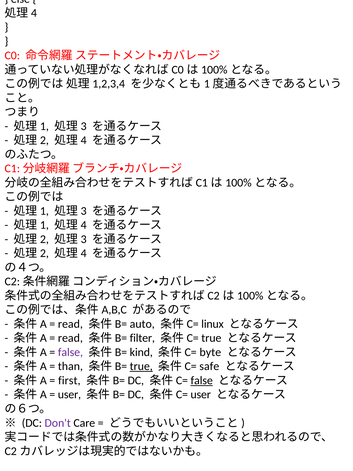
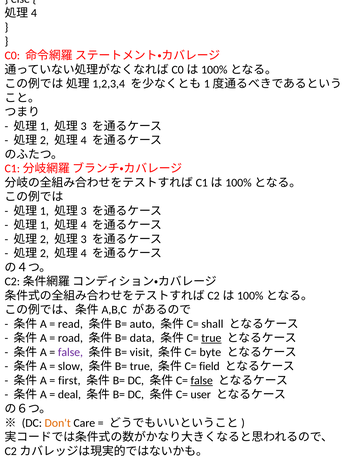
linux: linux -> shall
read at (70, 338): read -> road
filter: filter -> data
true at (211, 338) underline: none -> present
kind: kind -> visit
than: than -> slow
true at (141, 366) underline: present -> none
safe: safe -> field
user at (69, 394): user -> deal
Don't colour: purple -> orange
